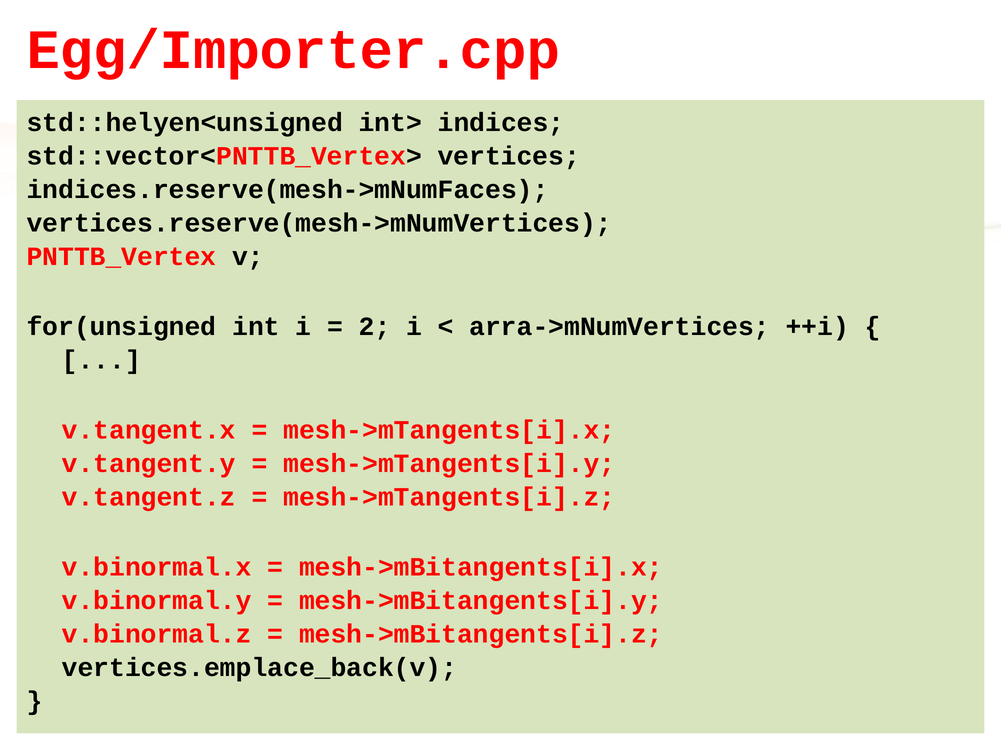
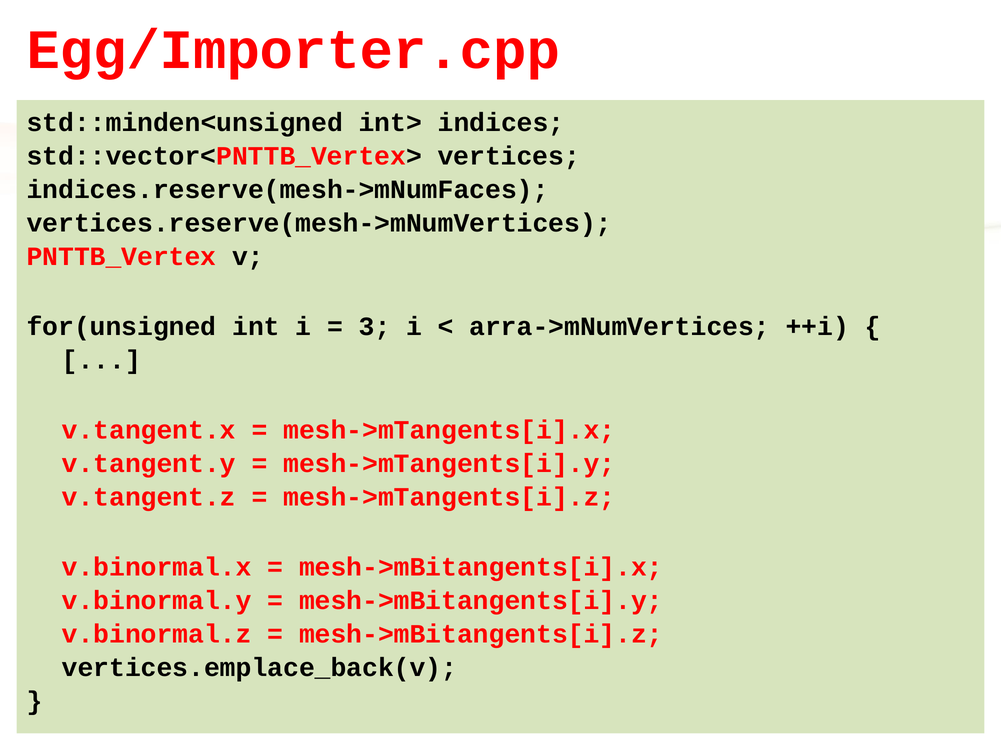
std::helyen<unsigned: std::helyen<unsigned -> std::minden<unsigned
2: 2 -> 3
